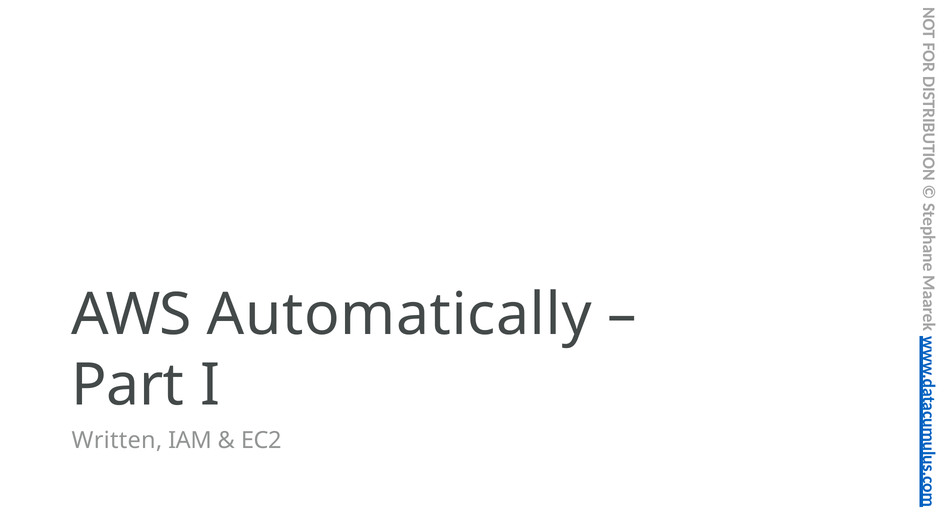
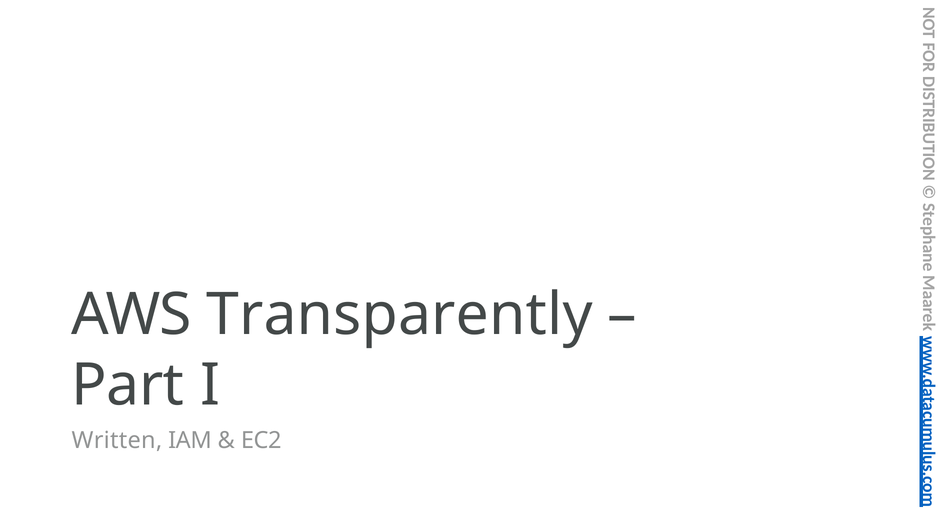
Automatically: Automatically -> Transparently
